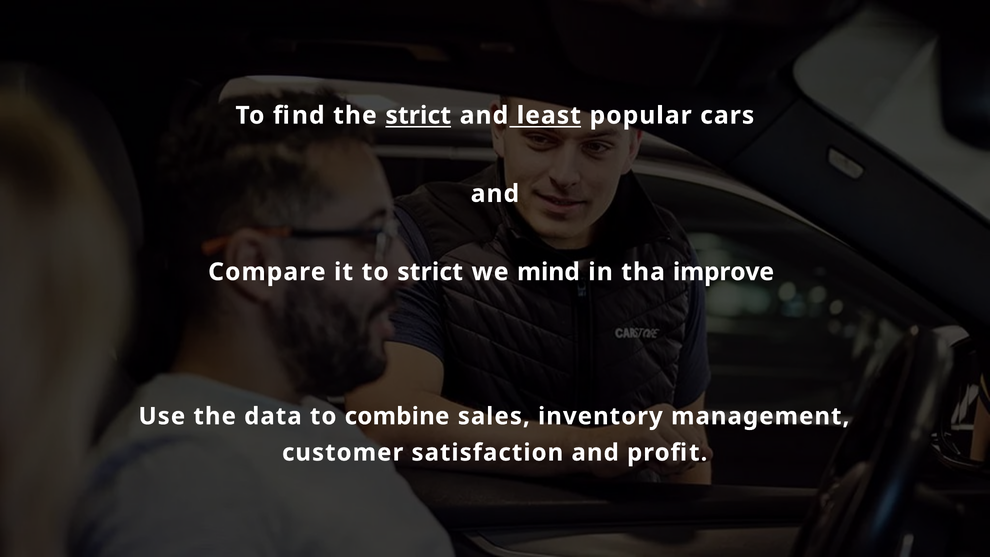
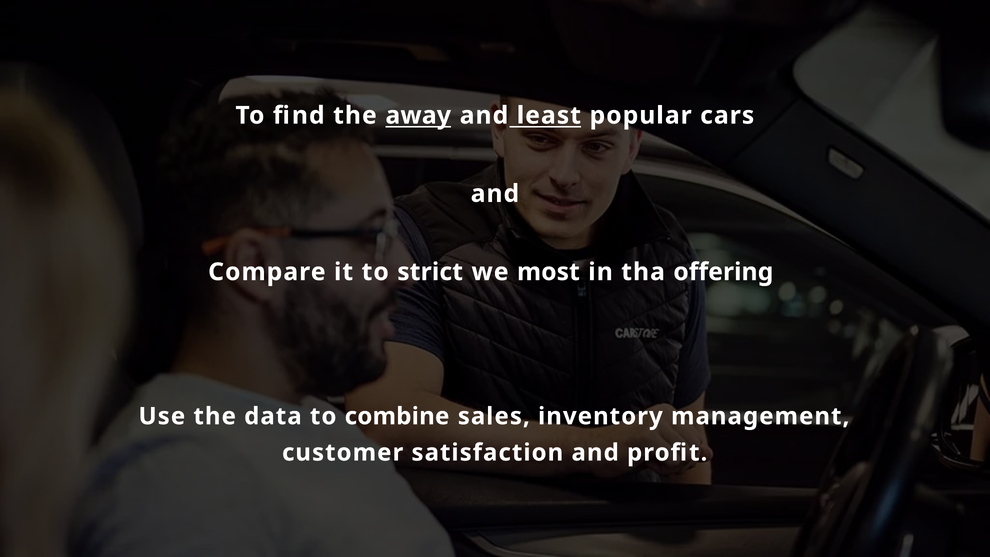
the strict: strict -> away
mind: mind -> most
improve: improve -> offering
